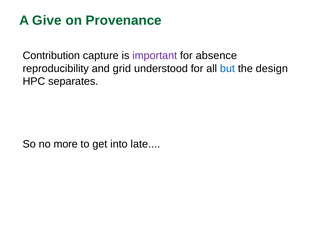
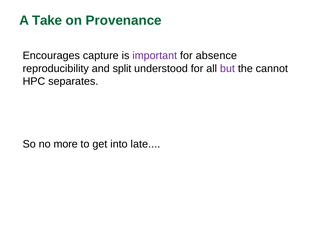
Give: Give -> Take
Contribution: Contribution -> Encourages
grid: grid -> split
but colour: blue -> purple
design: design -> cannot
